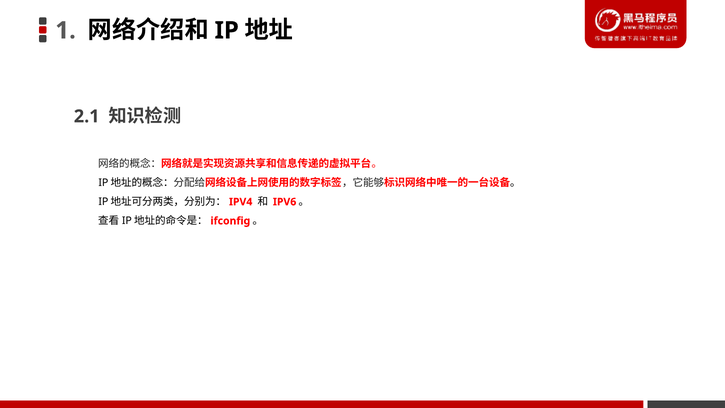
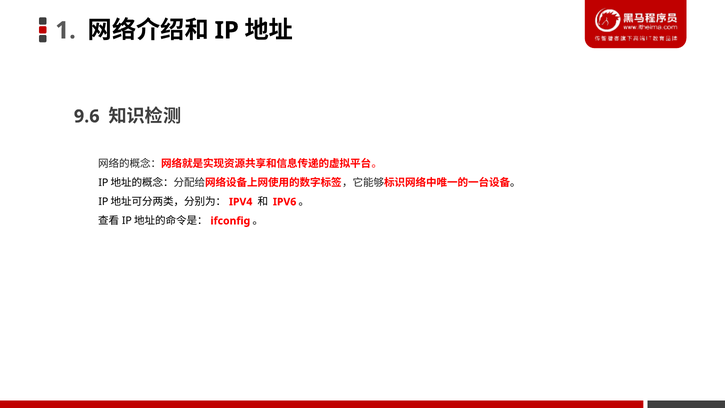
2.1: 2.1 -> 9.6
